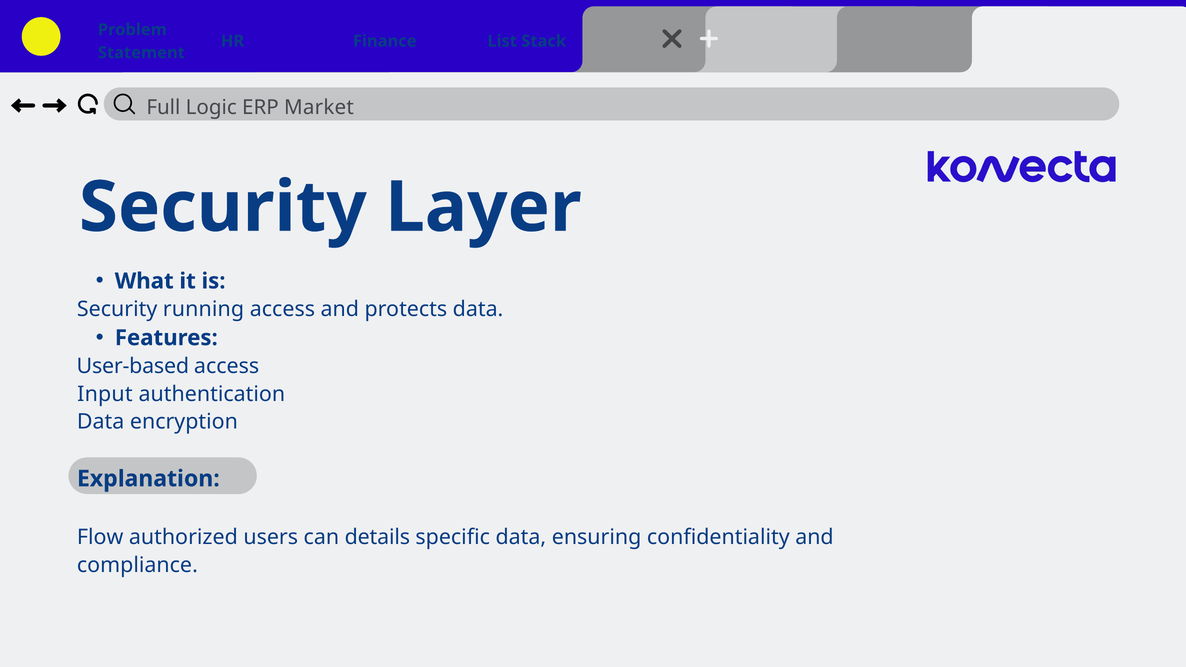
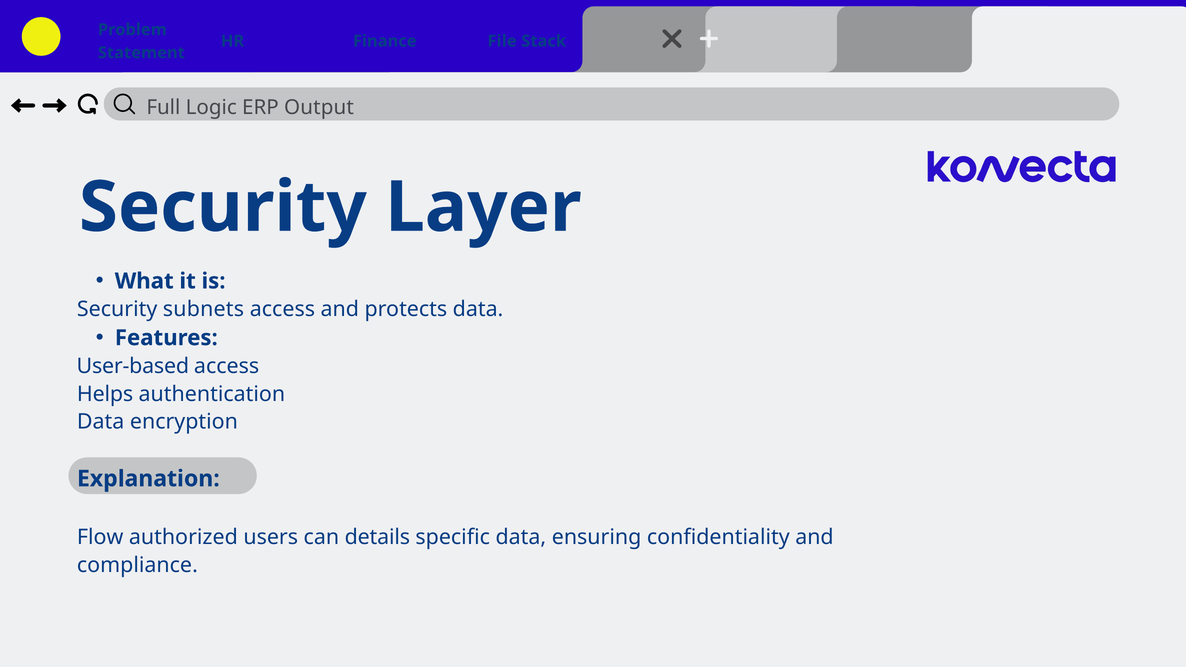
List: List -> File
Market: Market -> Output
running: running -> subnets
Input: Input -> Helps
